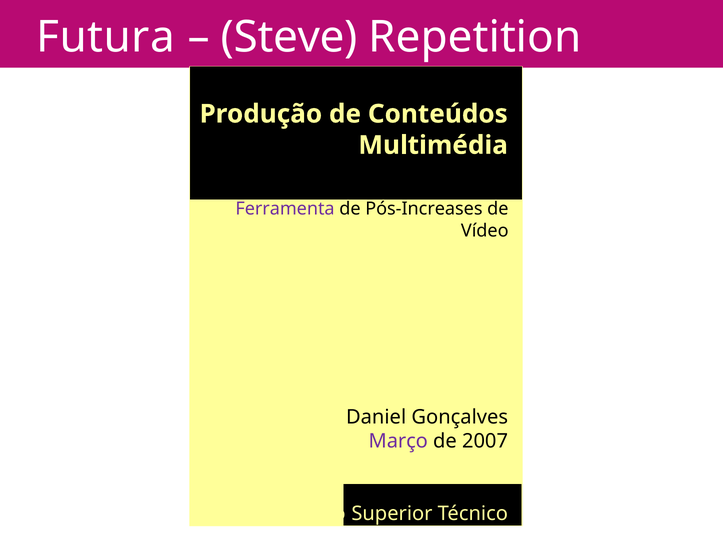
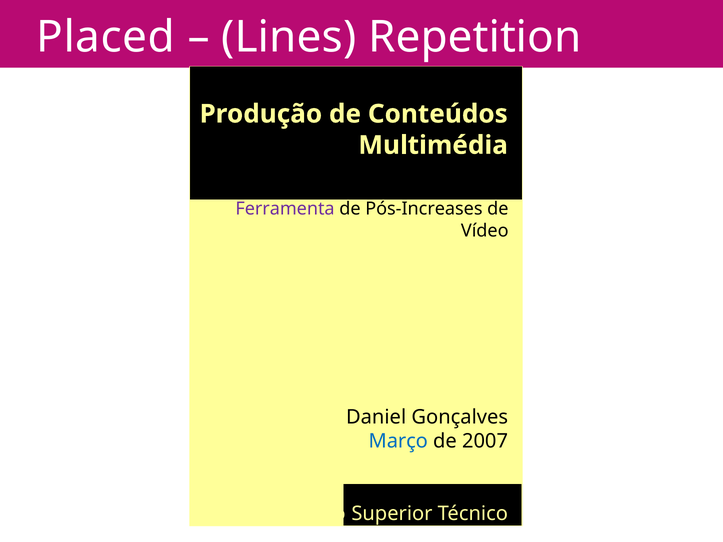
Futura: Futura -> Placed
Steve: Steve -> Lines
Março colour: purple -> blue
